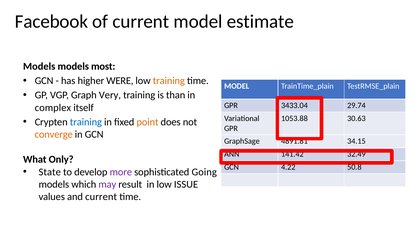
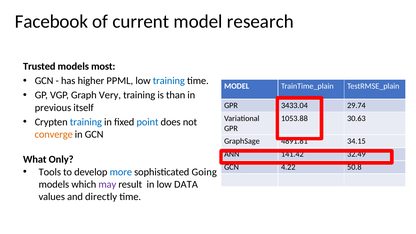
estimate: estimate -> research
Models at (39, 66): Models -> Trusted
WERE: WERE -> PPML
training at (169, 81) colour: orange -> blue
complex: complex -> previous
point colour: orange -> blue
State: State -> Tools
more colour: purple -> blue
ISSUE: ISSUE -> DATA
and current: current -> directly
